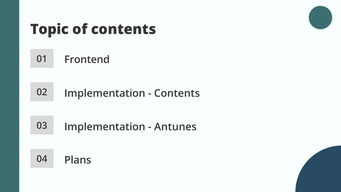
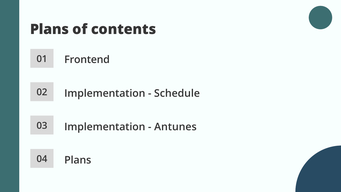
Topic at (50, 30): Topic -> Plans
Contents at (177, 93): Contents -> Schedule
